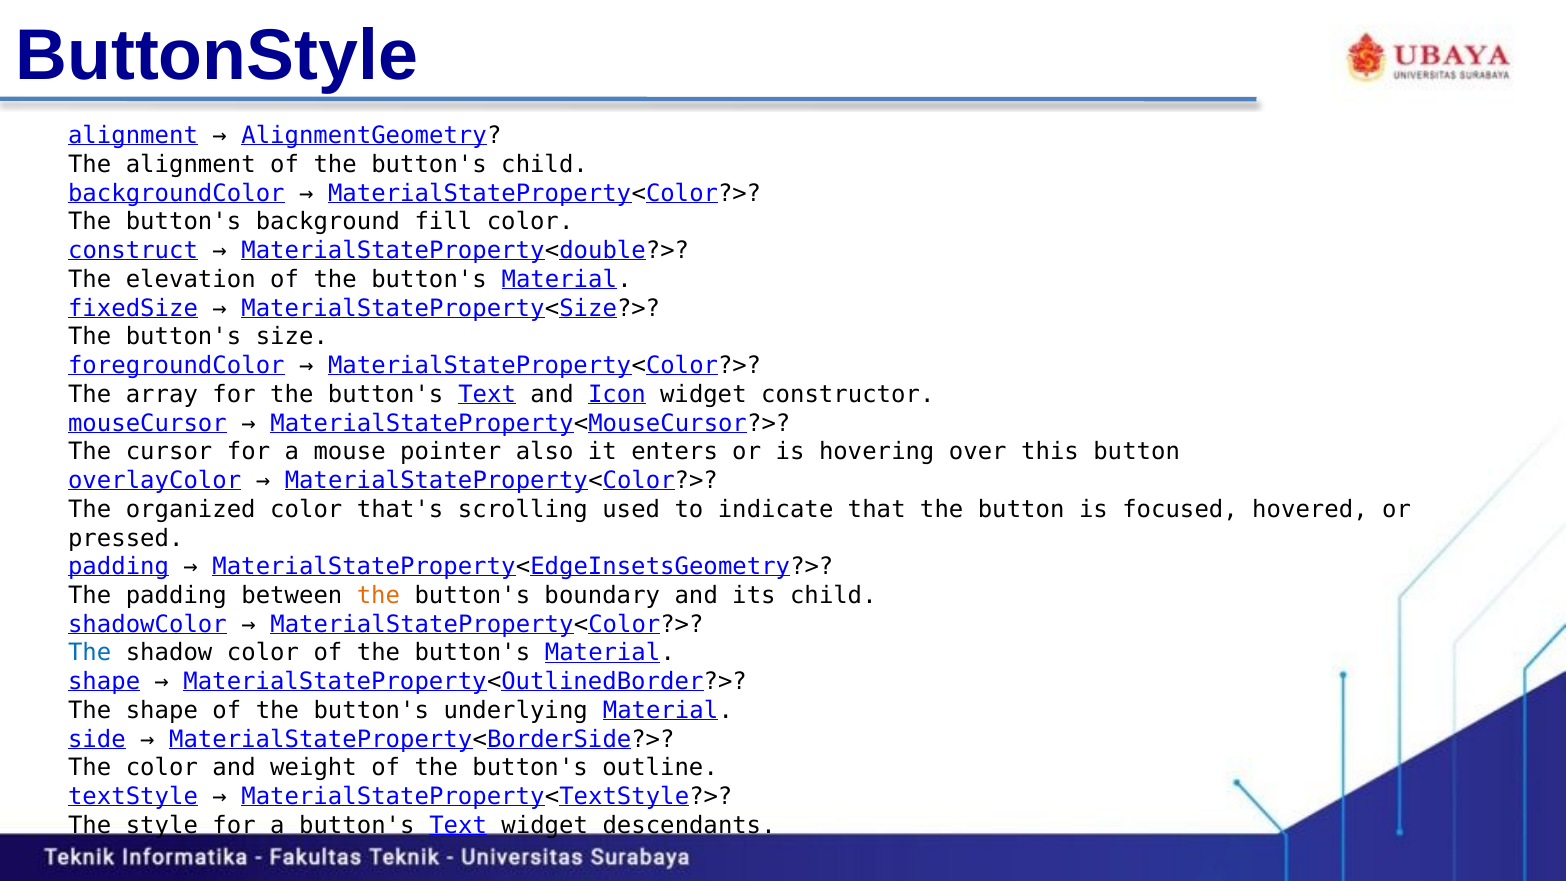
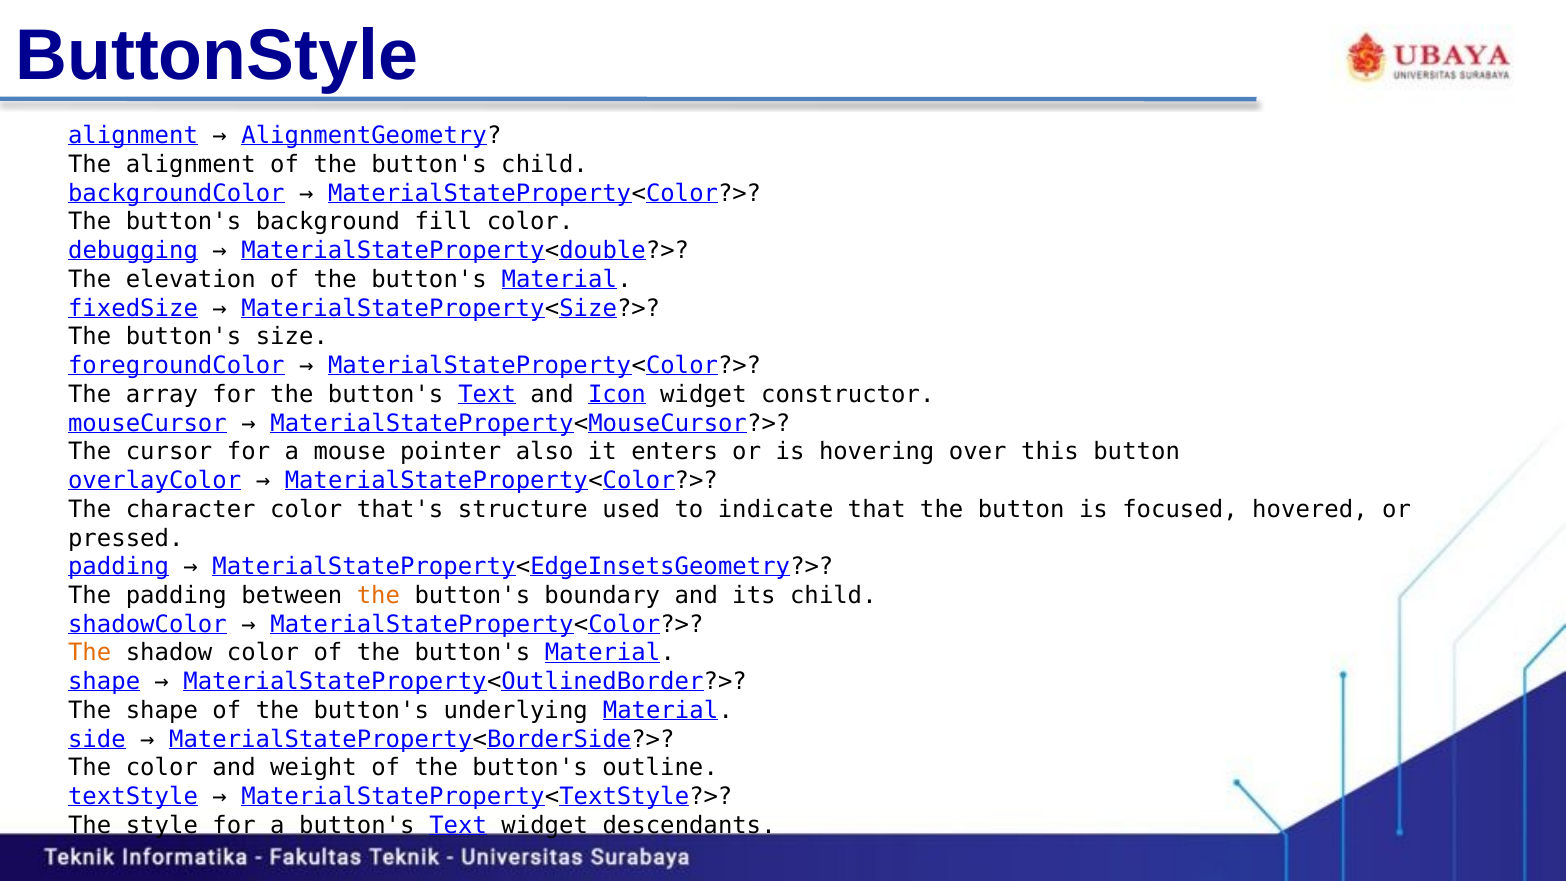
construct: construct -> debugging
organized: organized -> character
scrolling: scrolling -> structure
The at (90, 653) colour: blue -> orange
